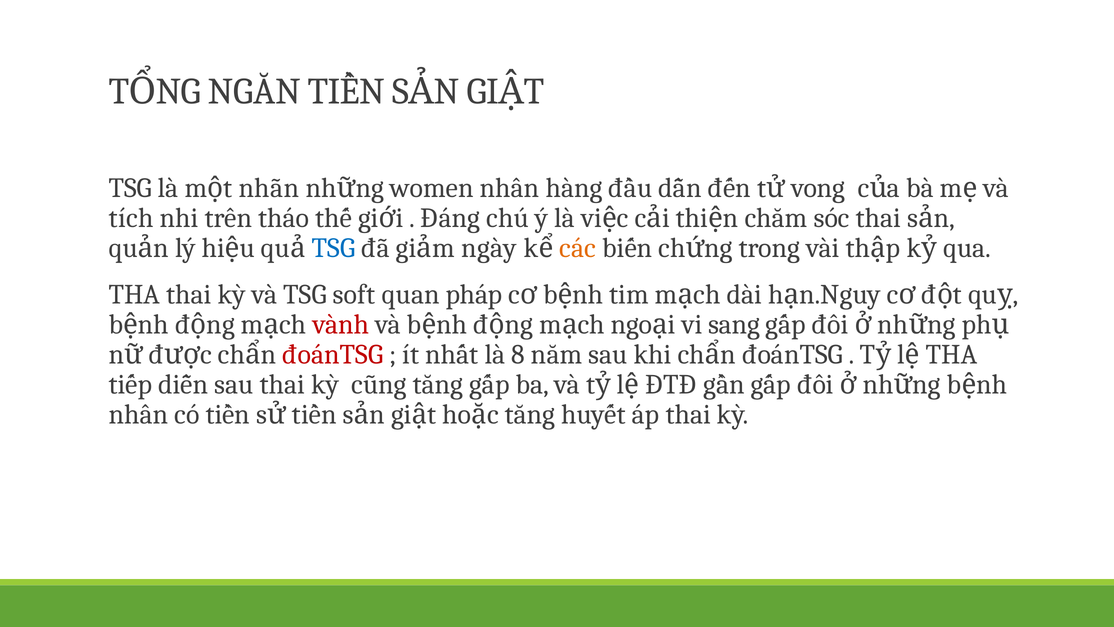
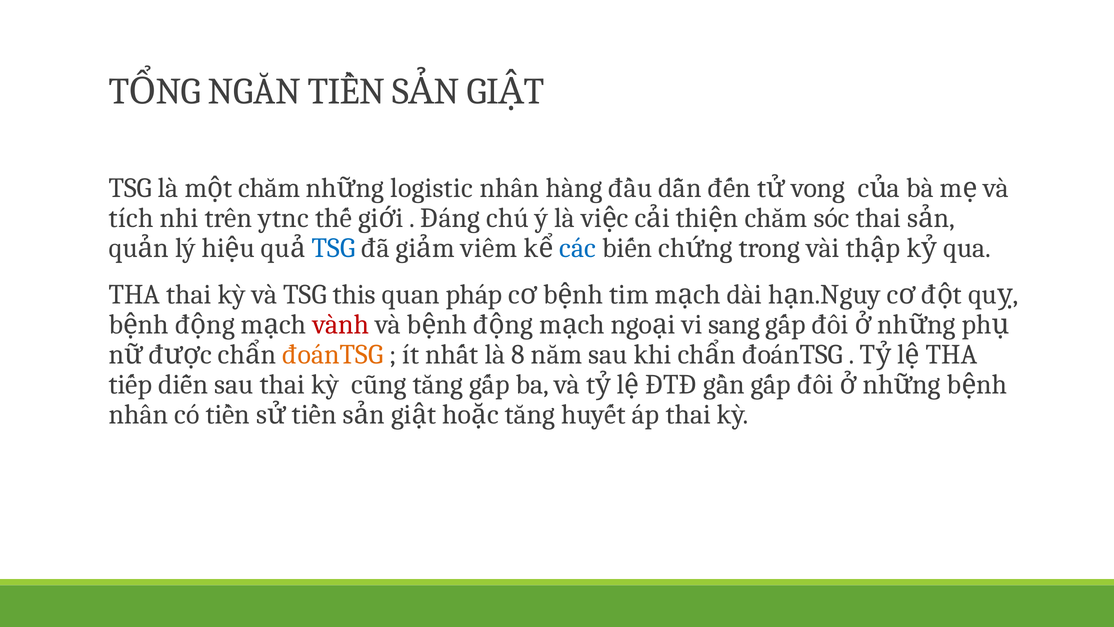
nhãn at (269, 188): nhãn -> chăm
women: women -> logistic
tháo: tháo -> ytnc
ngày: ngày -> viêm
các colour: orange -> blue
soft: soft -> this
đoánTSG at (333, 354) colour: red -> orange
